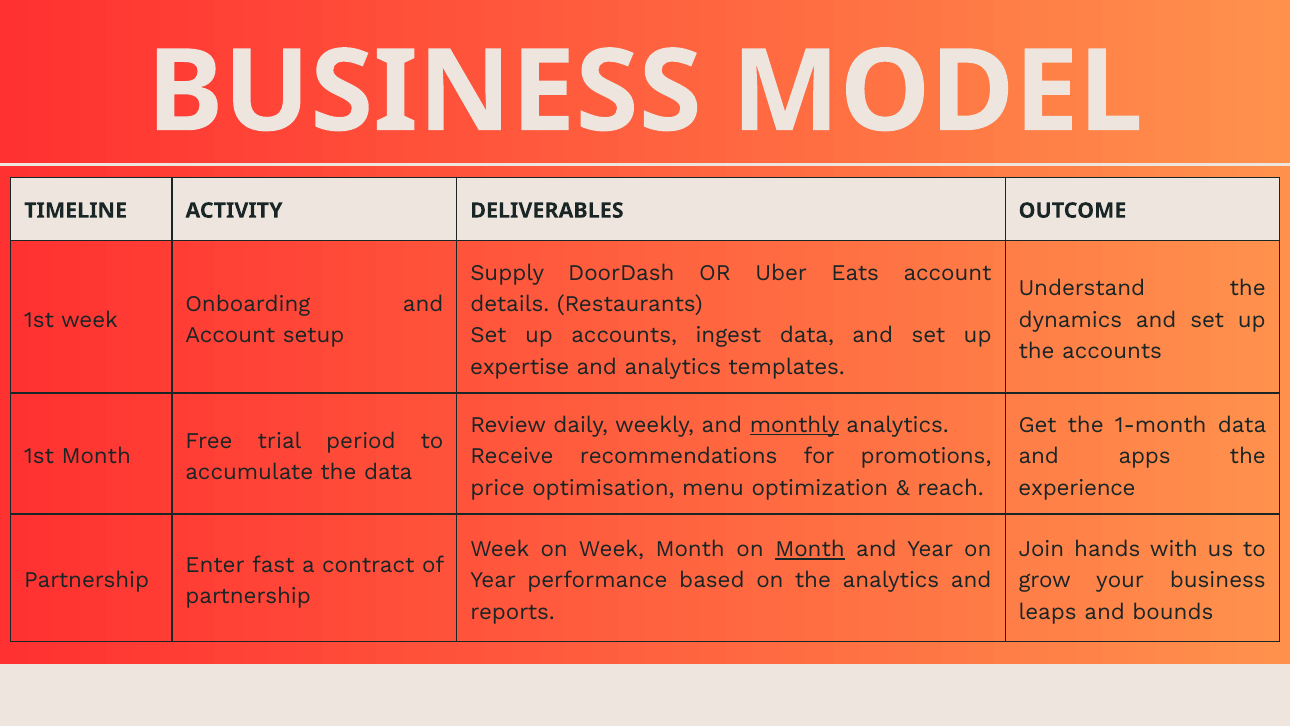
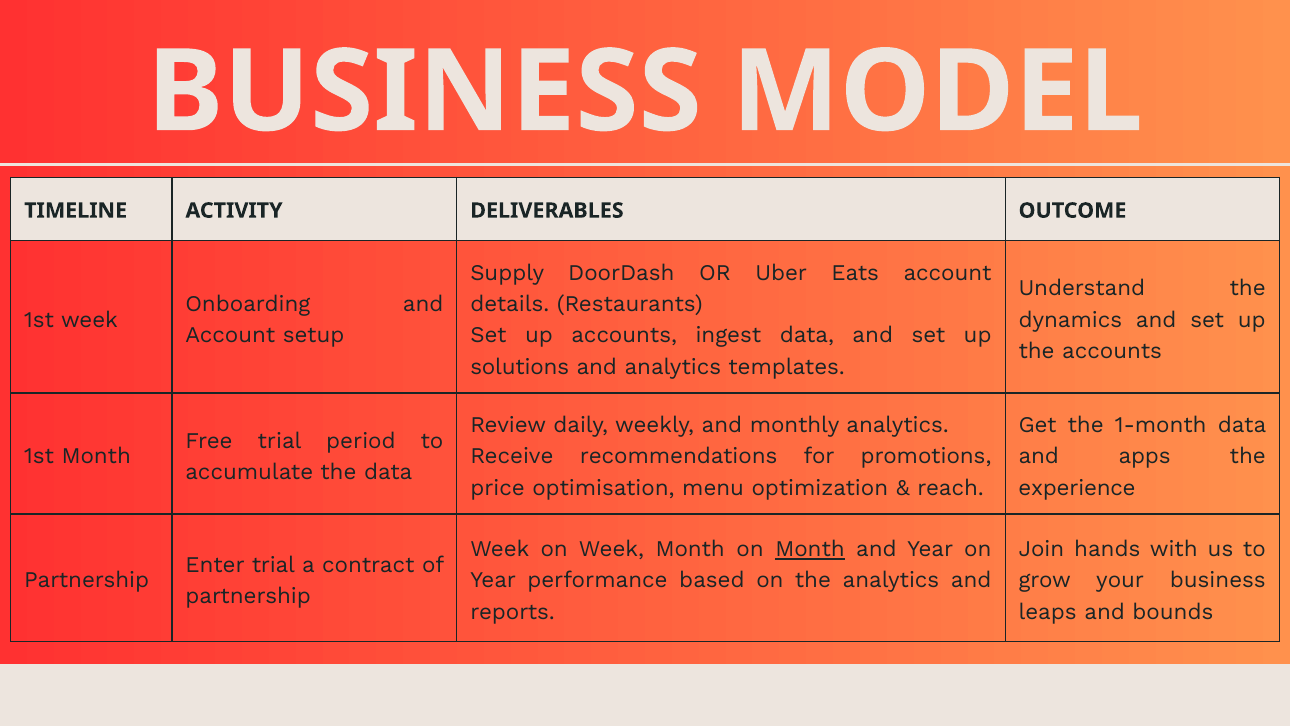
expertise: expertise -> solutions
monthly underline: present -> none
Enter fast: fast -> trial
